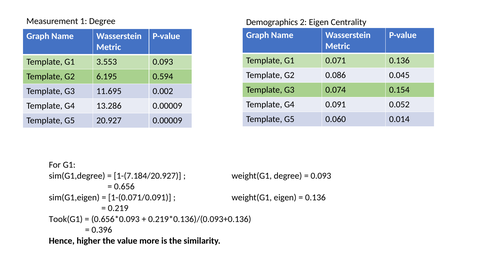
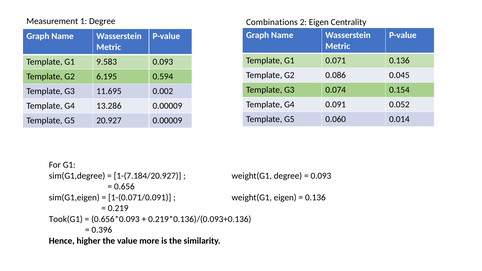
Demographics: Demographics -> Combinations
3.553: 3.553 -> 9.583
